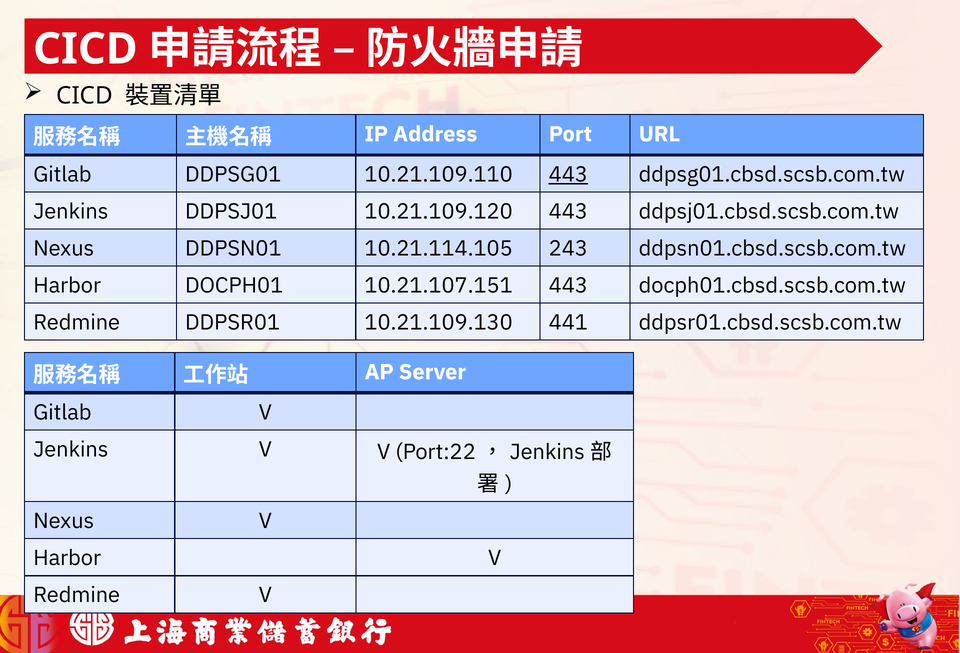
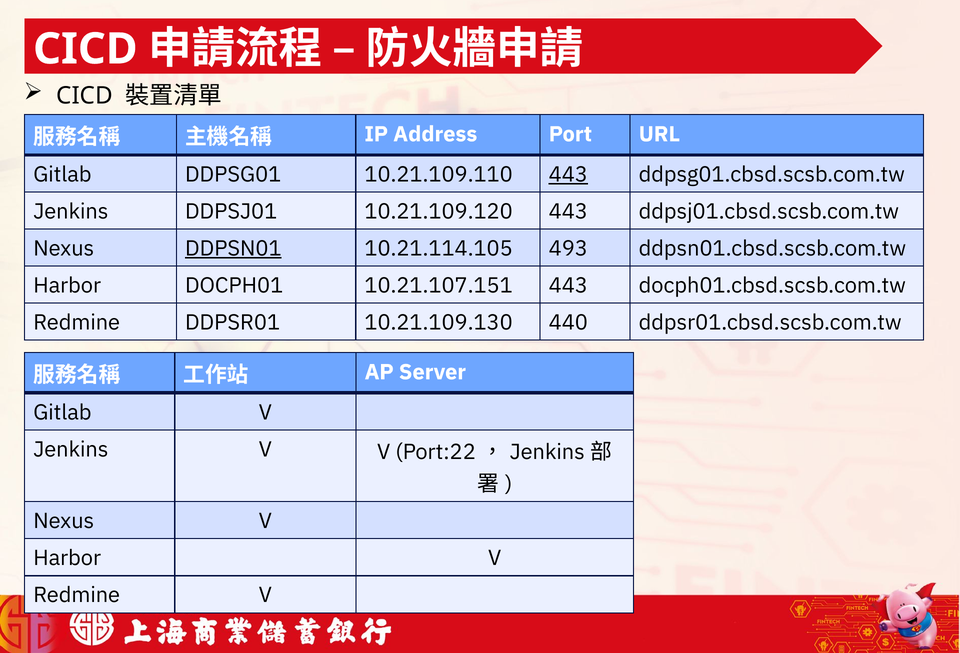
DDPSN01 underline: none -> present
243: 243 -> 493
441: 441 -> 440
